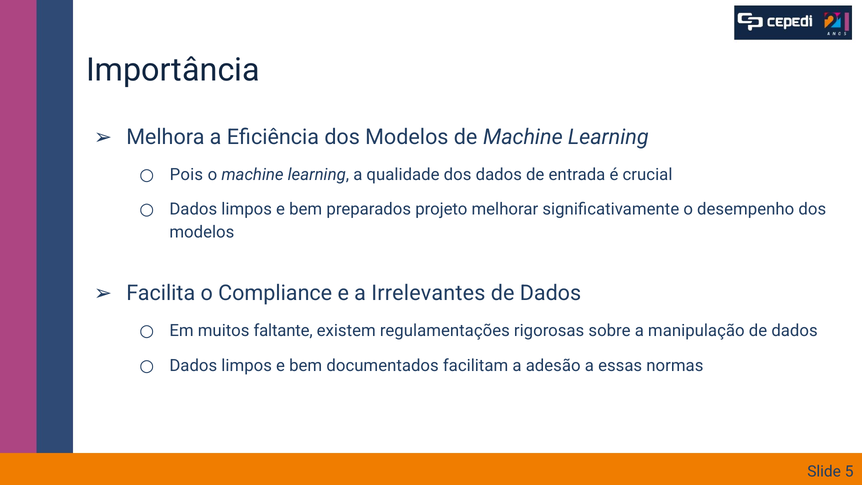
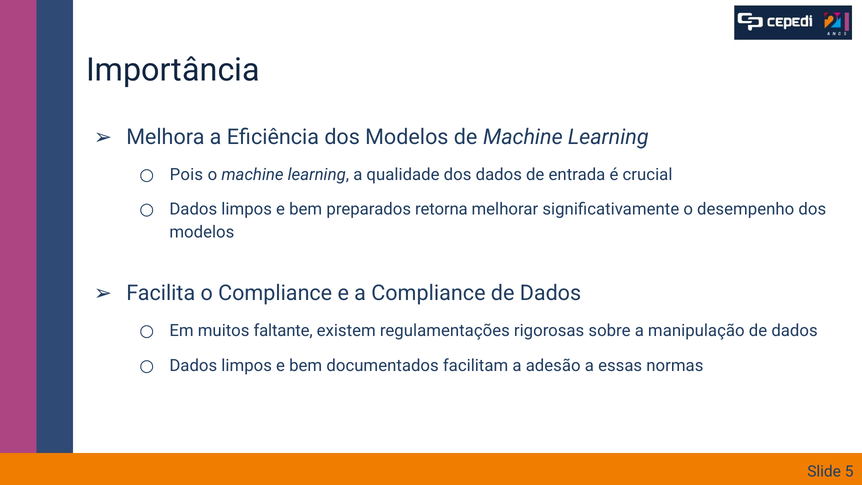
projeto: projeto -> retorna
a Irrelevantes: Irrelevantes -> Compliance
